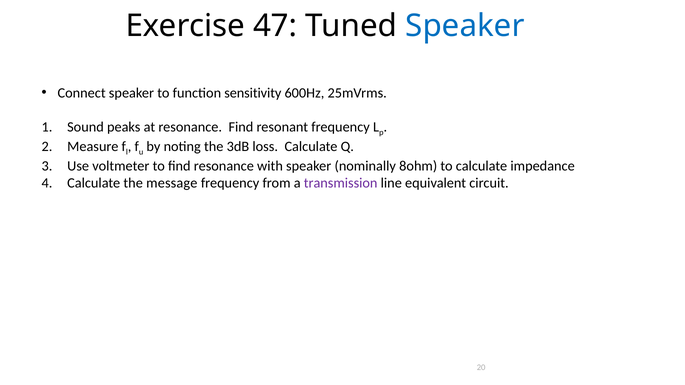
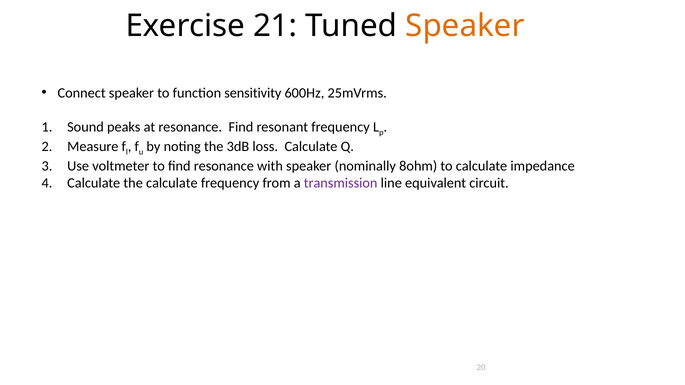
47: 47 -> 21
Speaker at (465, 26) colour: blue -> orange
the message: message -> calculate
